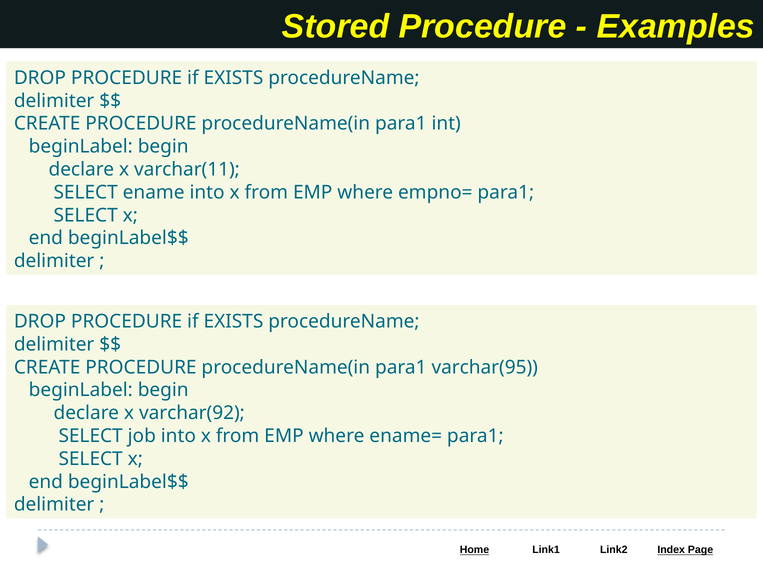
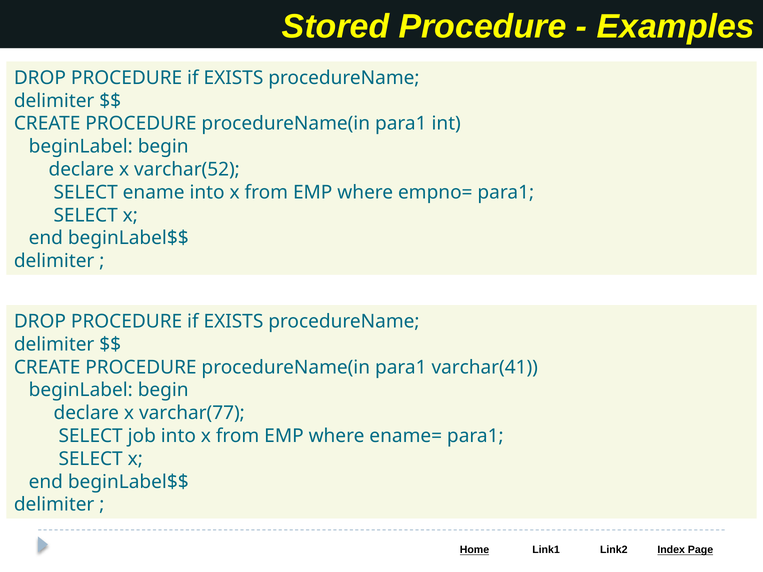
varchar(11: varchar(11 -> varchar(52
varchar(95: varchar(95 -> varchar(41
varchar(92: varchar(92 -> varchar(77
